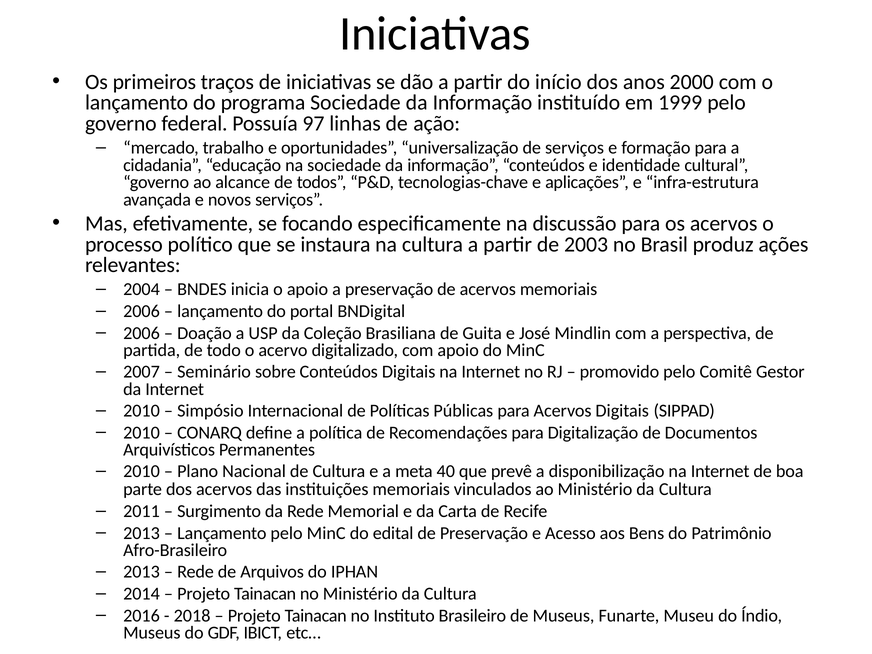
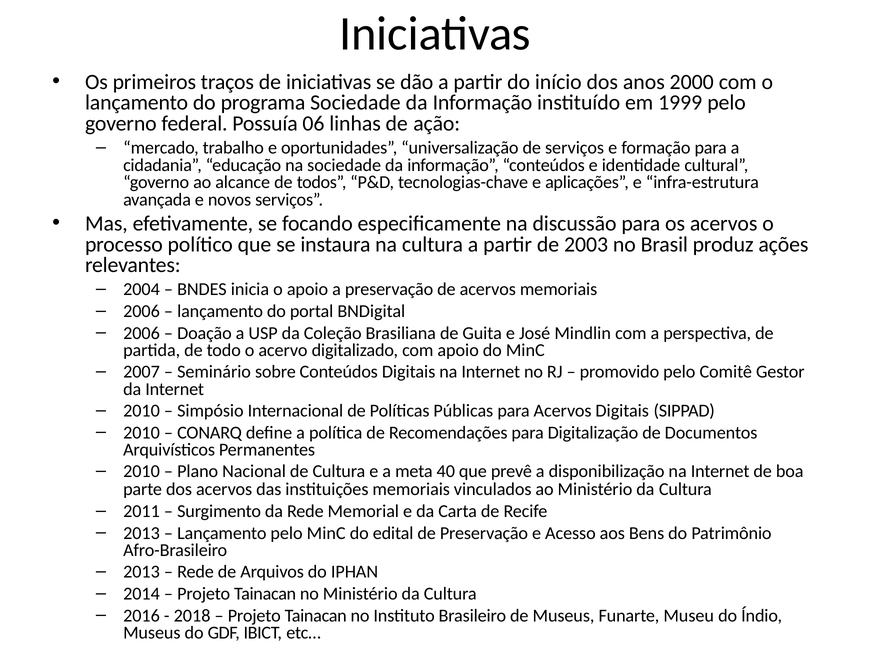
97: 97 -> 06
